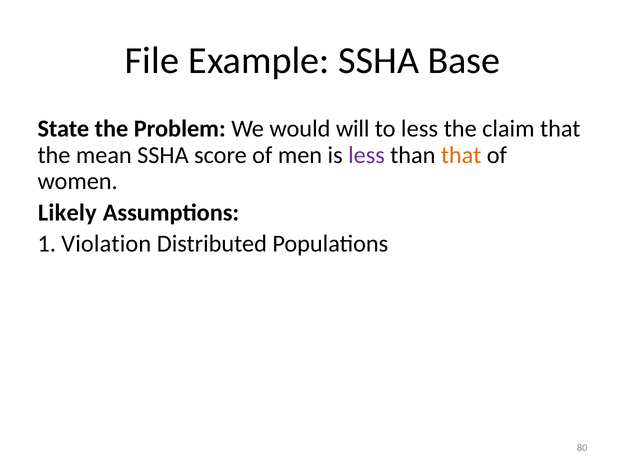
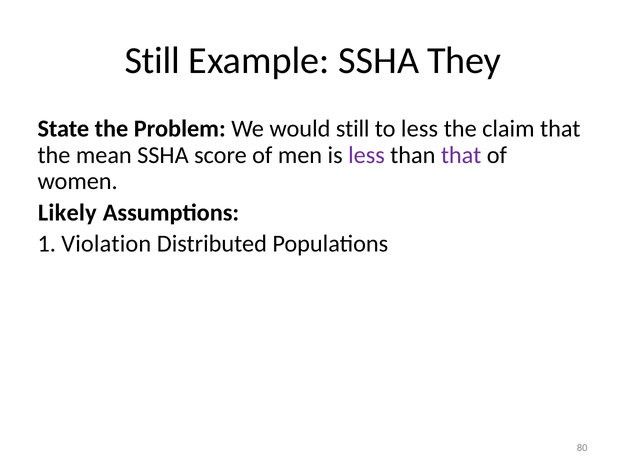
File at (152, 61): File -> Still
Base: Base -> They
would will: will -> still
that at (461, 155) colour: orange -> purple
